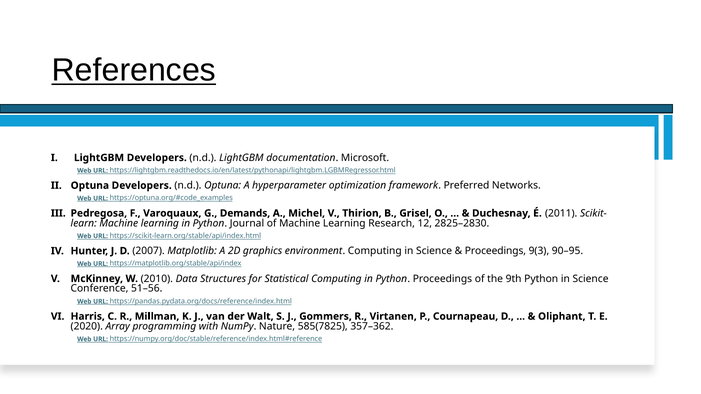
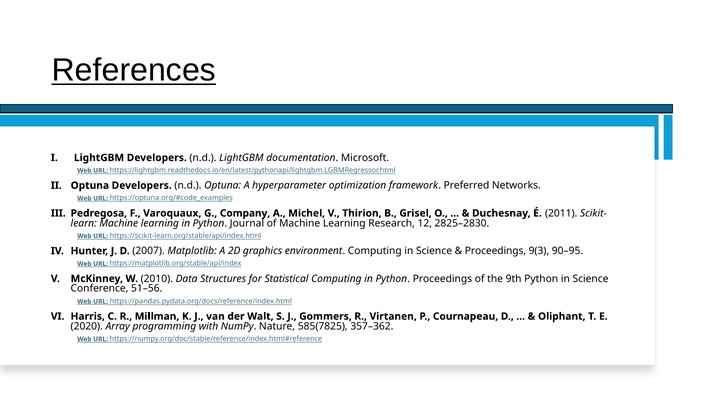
Demands: Demands -> Company
